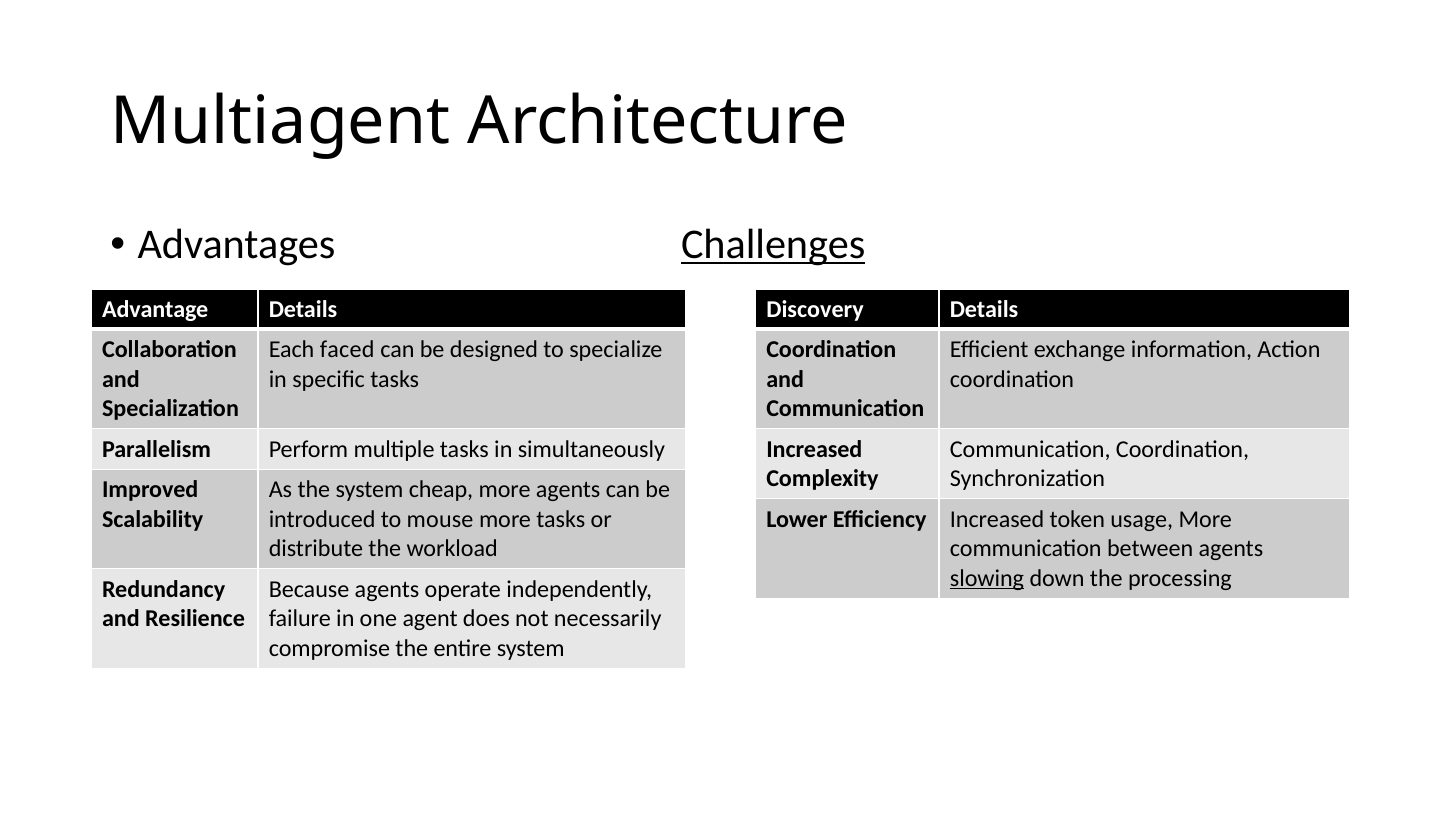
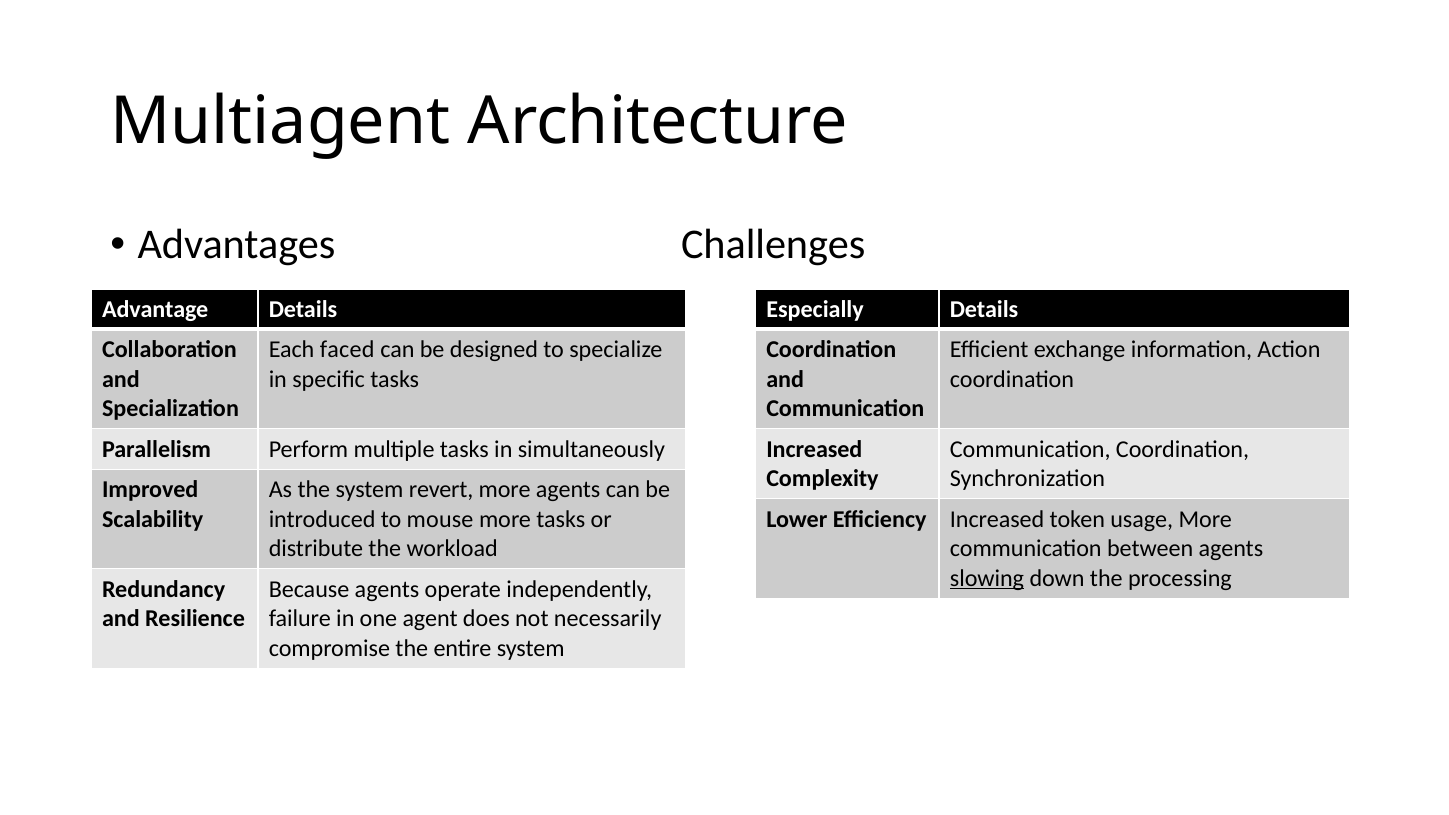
Challenges underline: present -> none
Discovery: Discovery -> Especially
cheap: cheap -> revert
